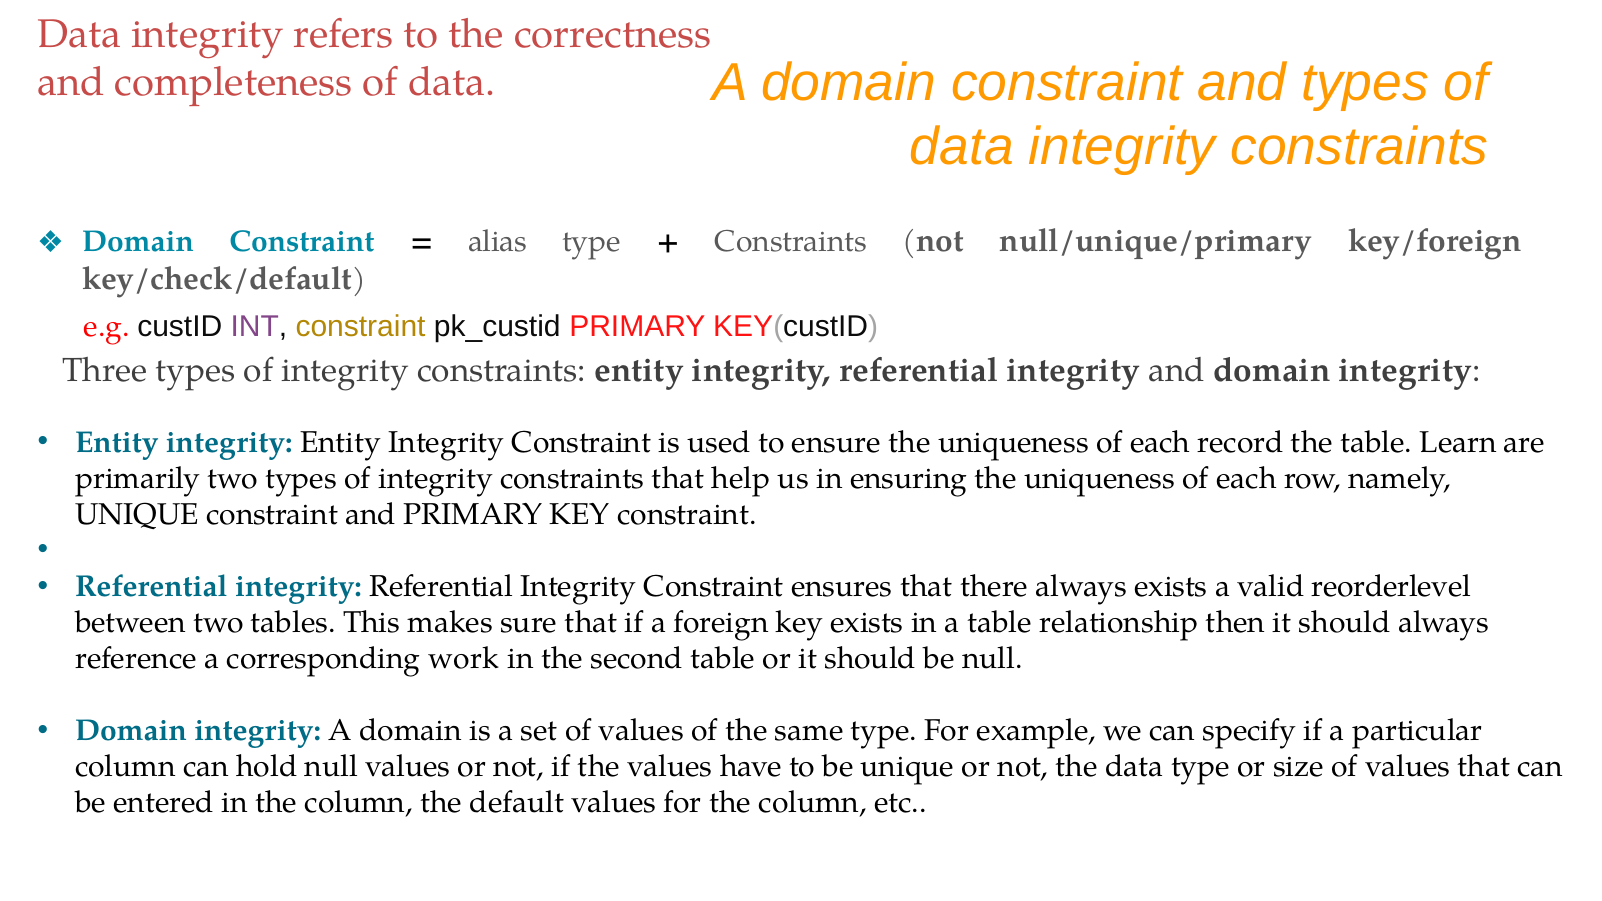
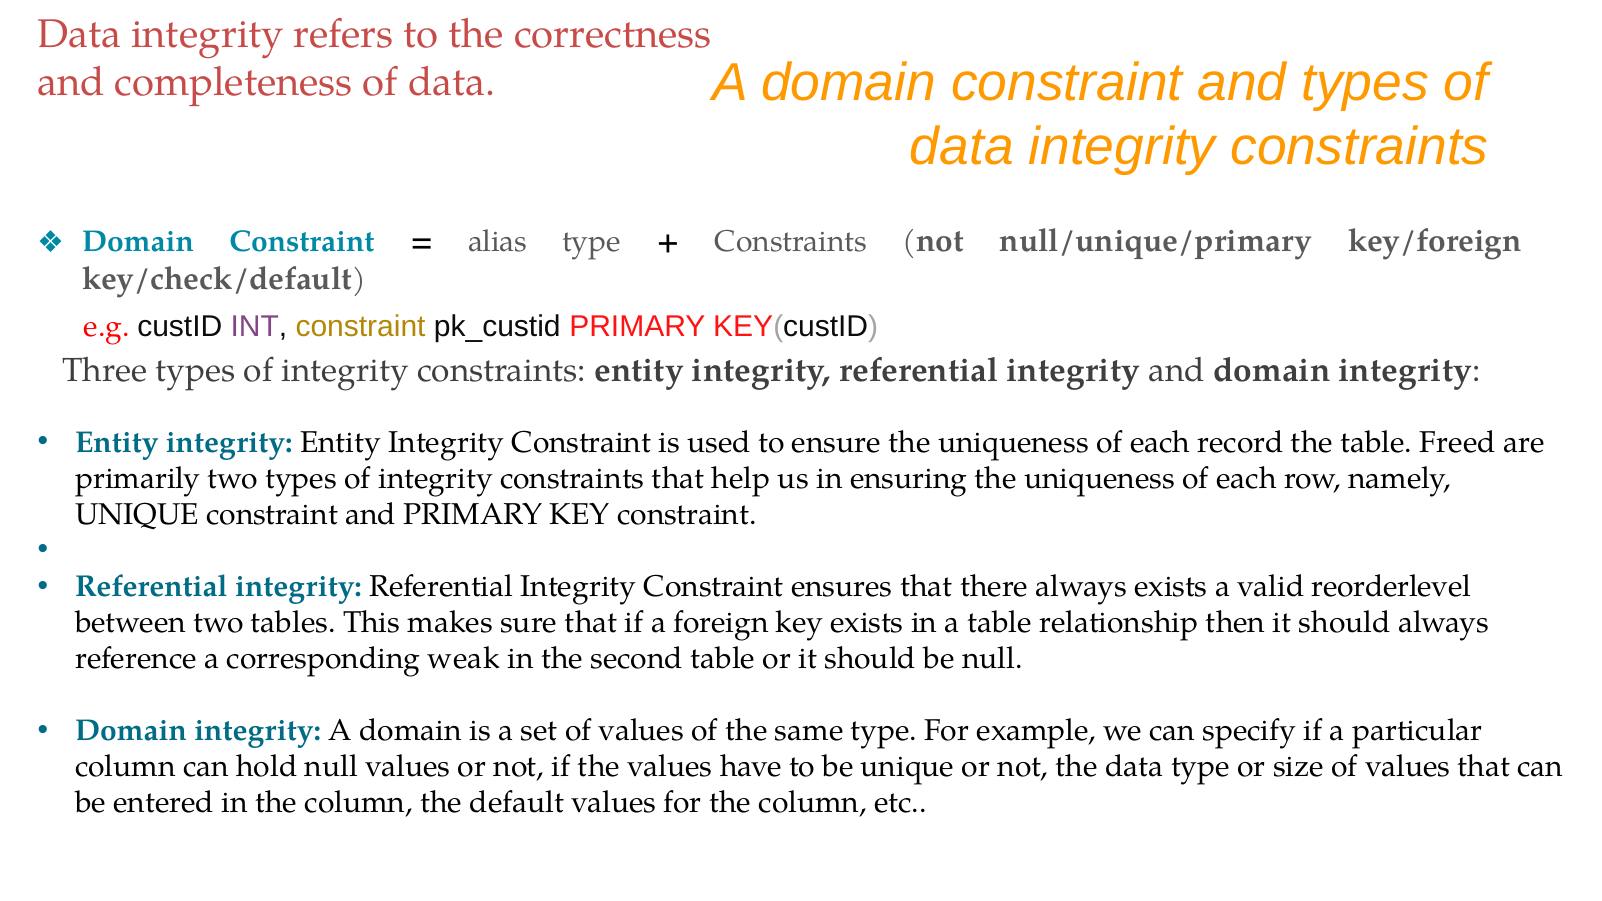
Learn: Learn -> Freed
work: work -> weak
